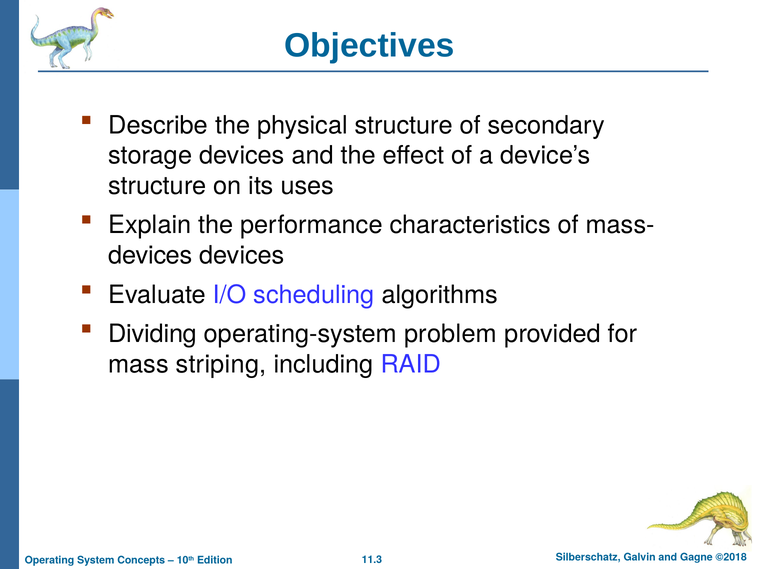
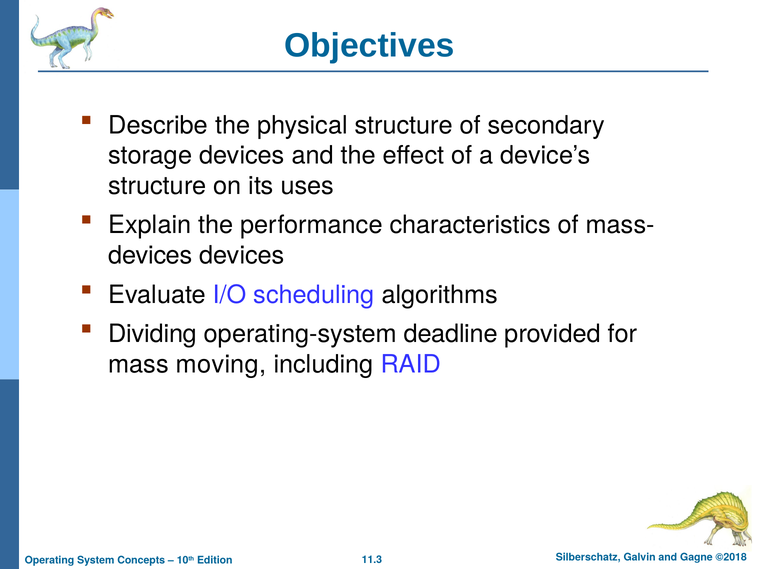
problem: problem -> deadline
striping: striping -> moving
